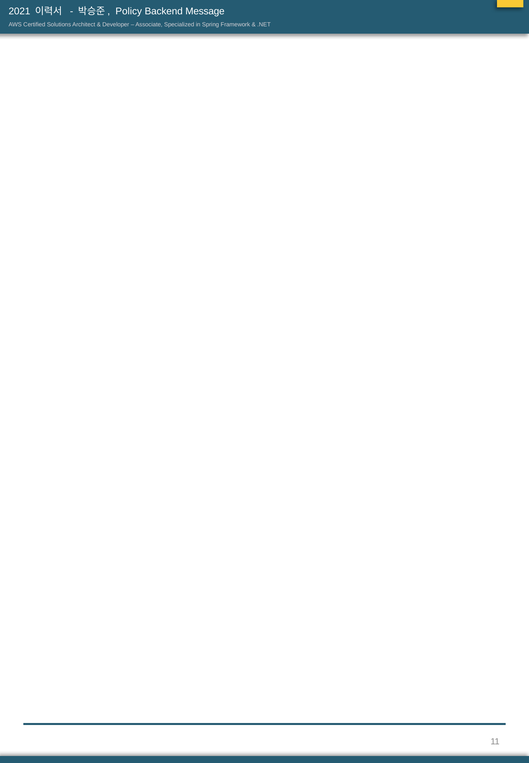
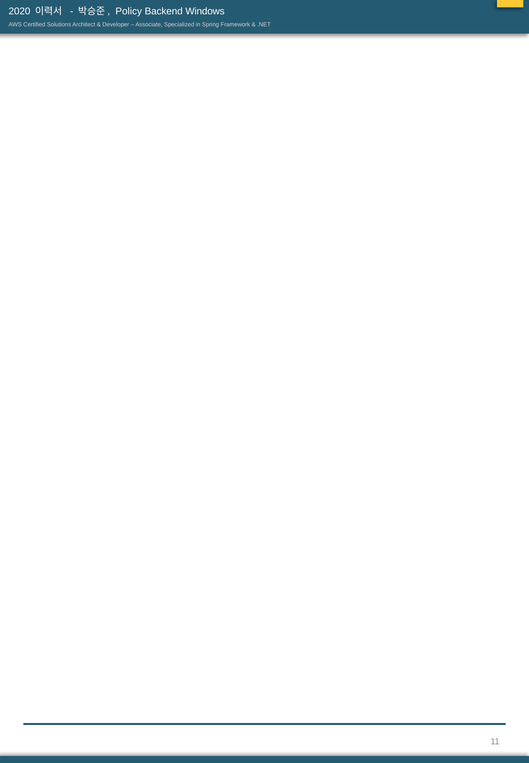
2021: 2021 -> 2020
Message: Message -> Windows
